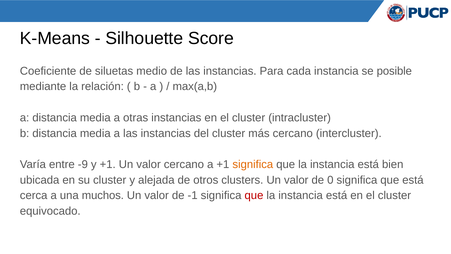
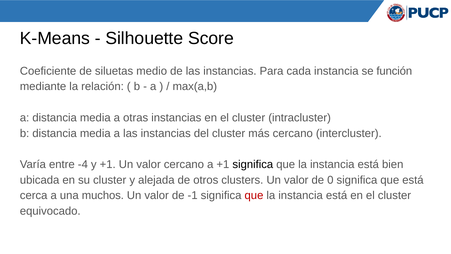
posible: posible -> función
-9: -9 -> -4
significa at (253, 164) colour: orange -> black
